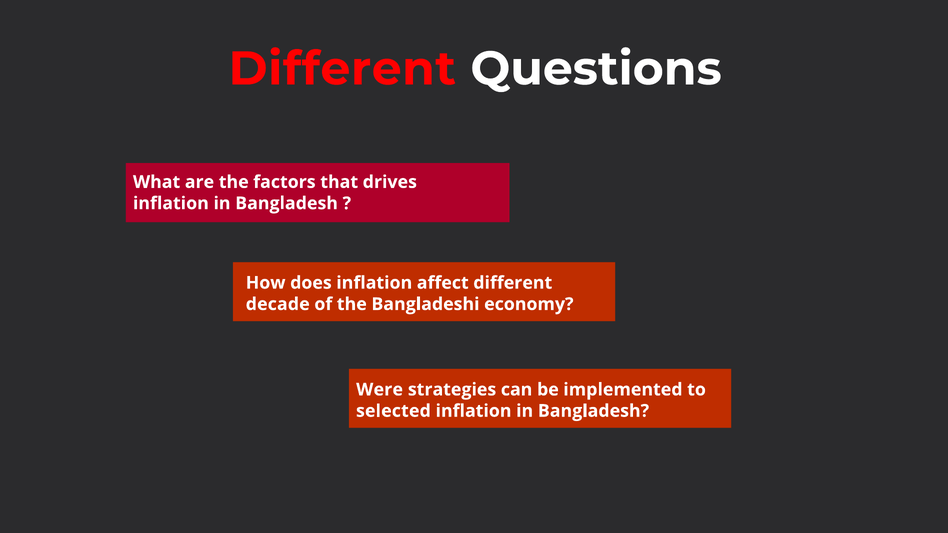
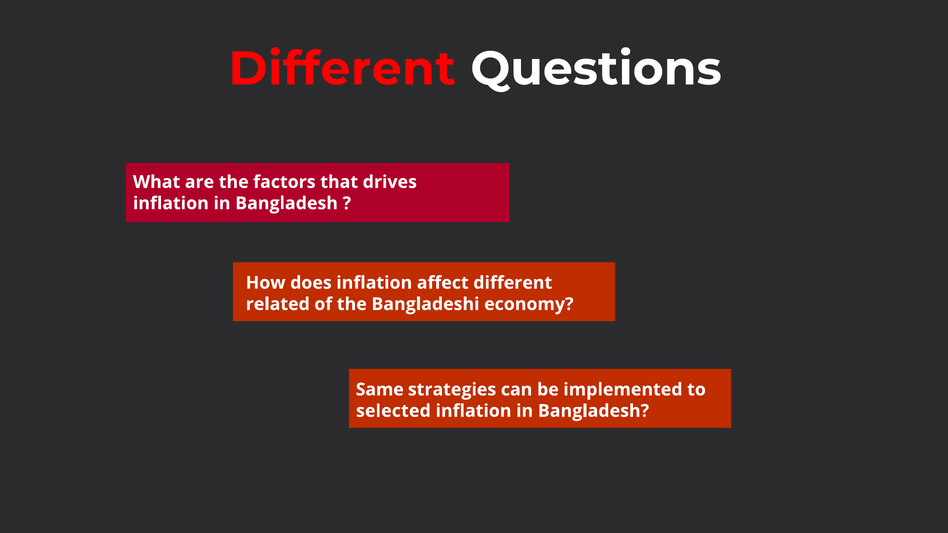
decade: decade -> related
Were: Were -> Same
